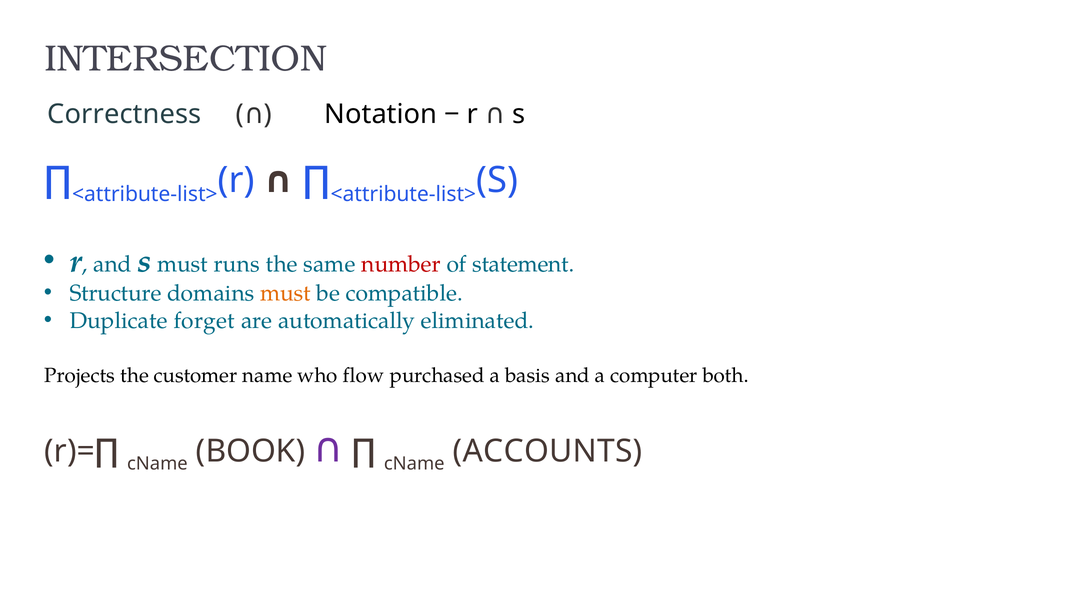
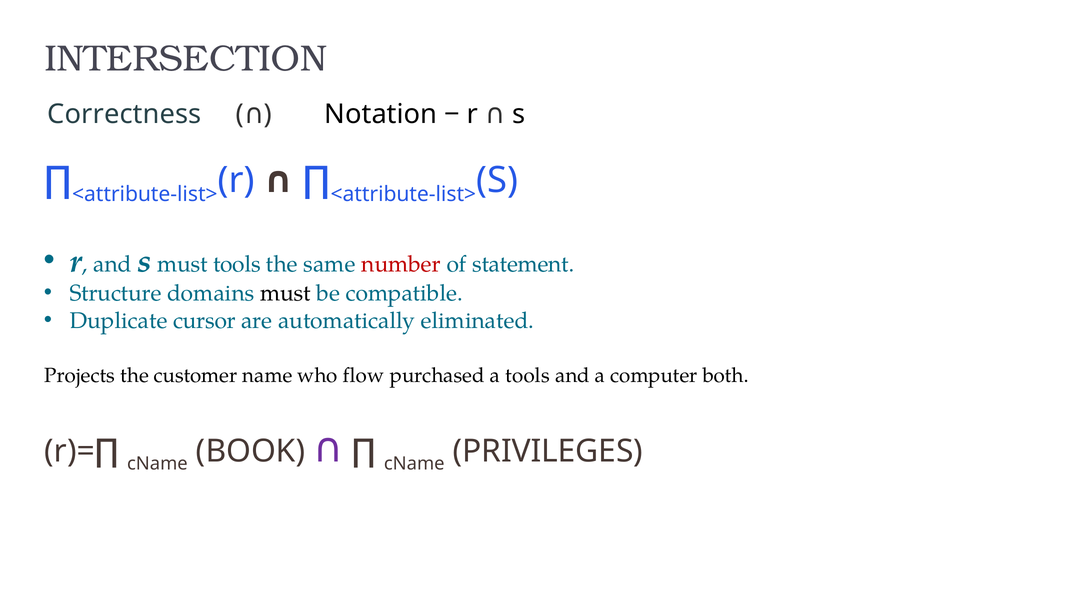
must runs: runs -> tools
must at (285, 293) colour: orange -> black
forget: forget -> cursor
a basis: basis -> tools
ACCOUNTS: ACCOUNTS -> PRIVILEGES
